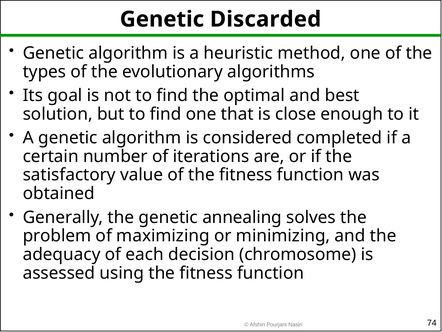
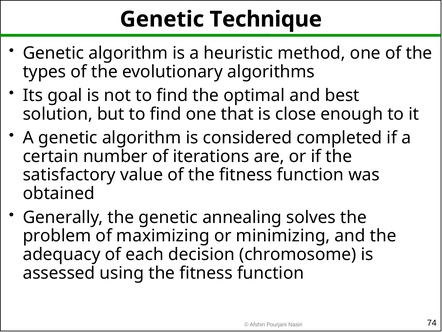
Discarded: Discarded -> Technique
